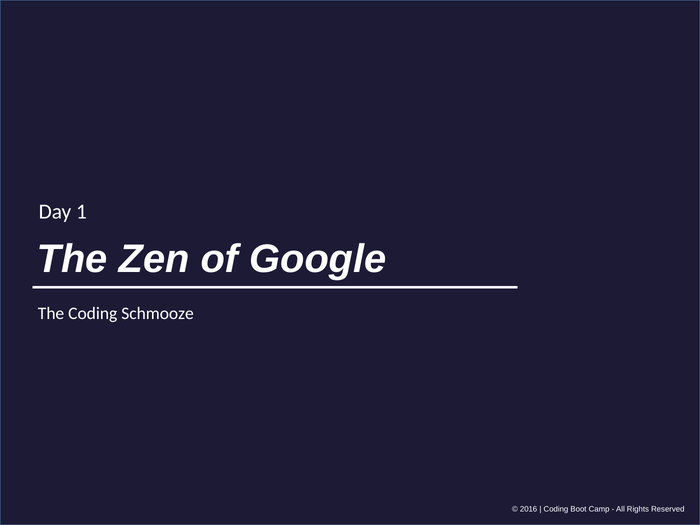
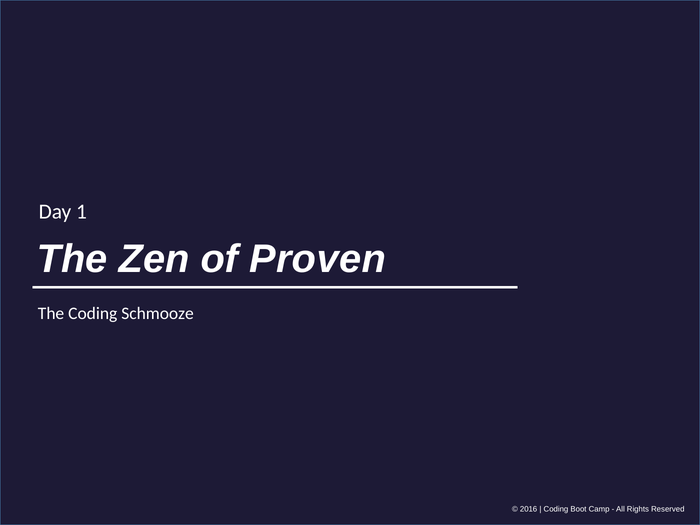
Google: Google -> Proven
